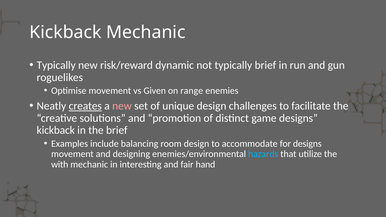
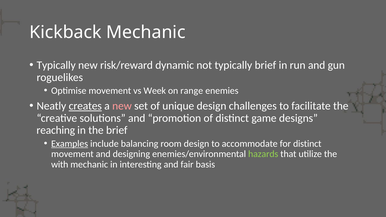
Given: Given -> Week
kickback at (56, 130): kickback -> reaching
Examples underline: none -> present
for designs: designs -> distinct
hazards colour: light blue -> light green
hand: hand -> basis
